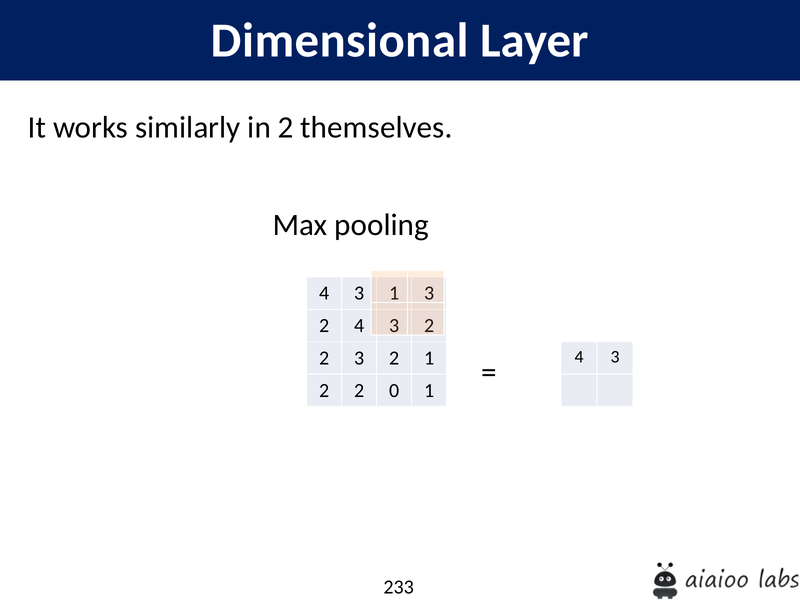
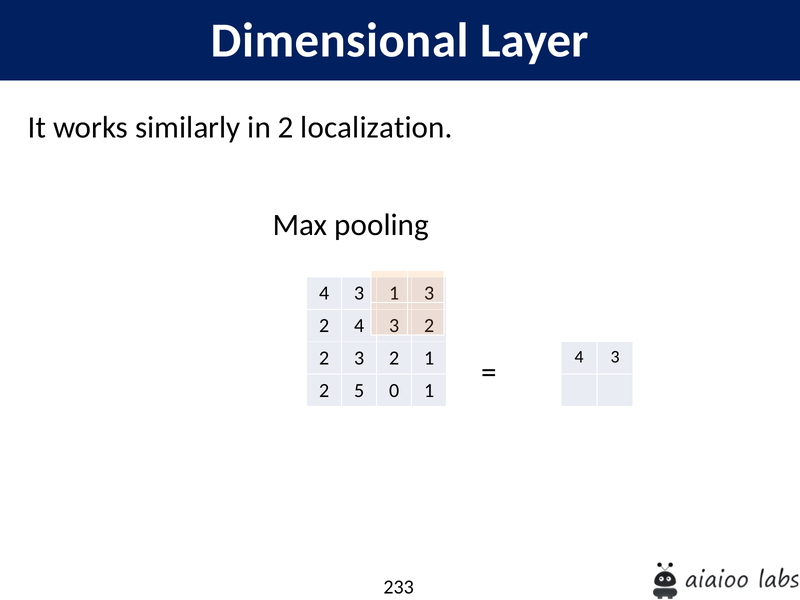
themselves: themselves -> localization
2 at (359, 391): 2 -> 5
